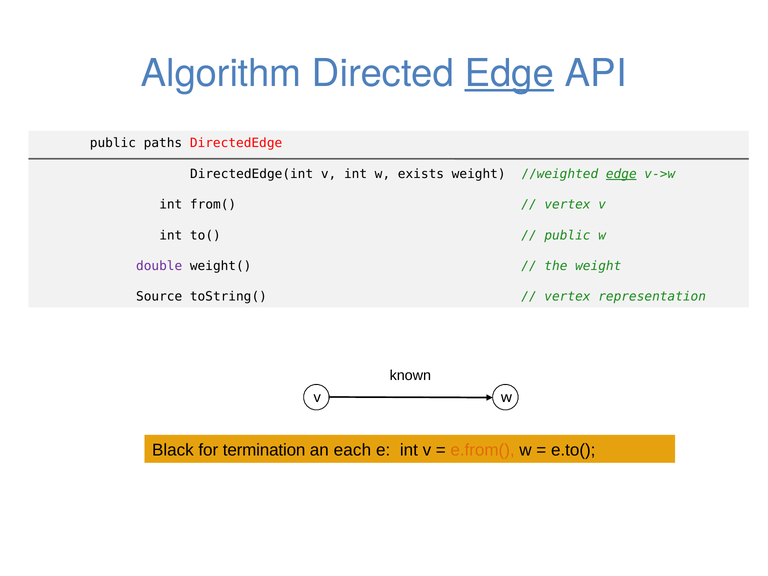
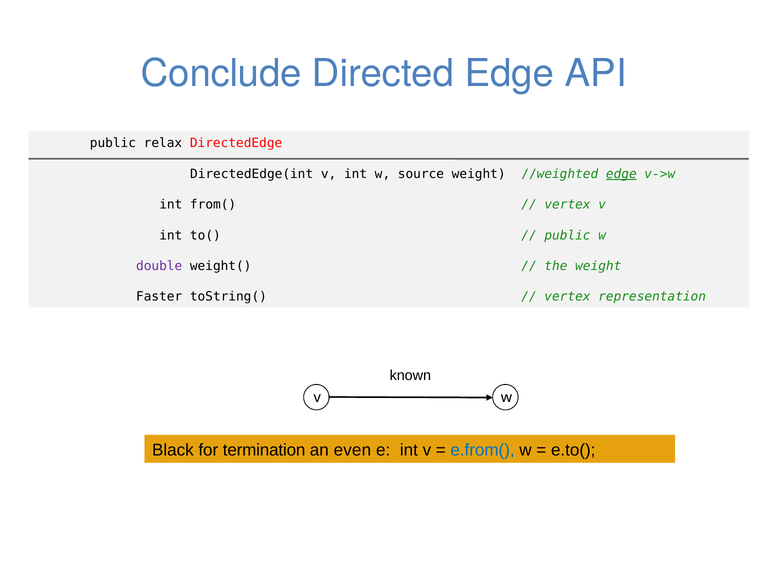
Algorithm: Algorithm -> Conclude
Edge at (509, 74) underline: present -> none
paths: paths -> relax
exists: exists -> source
Source: Source -> Faster
each: each -> even
e.from( colour: orange -> blue
